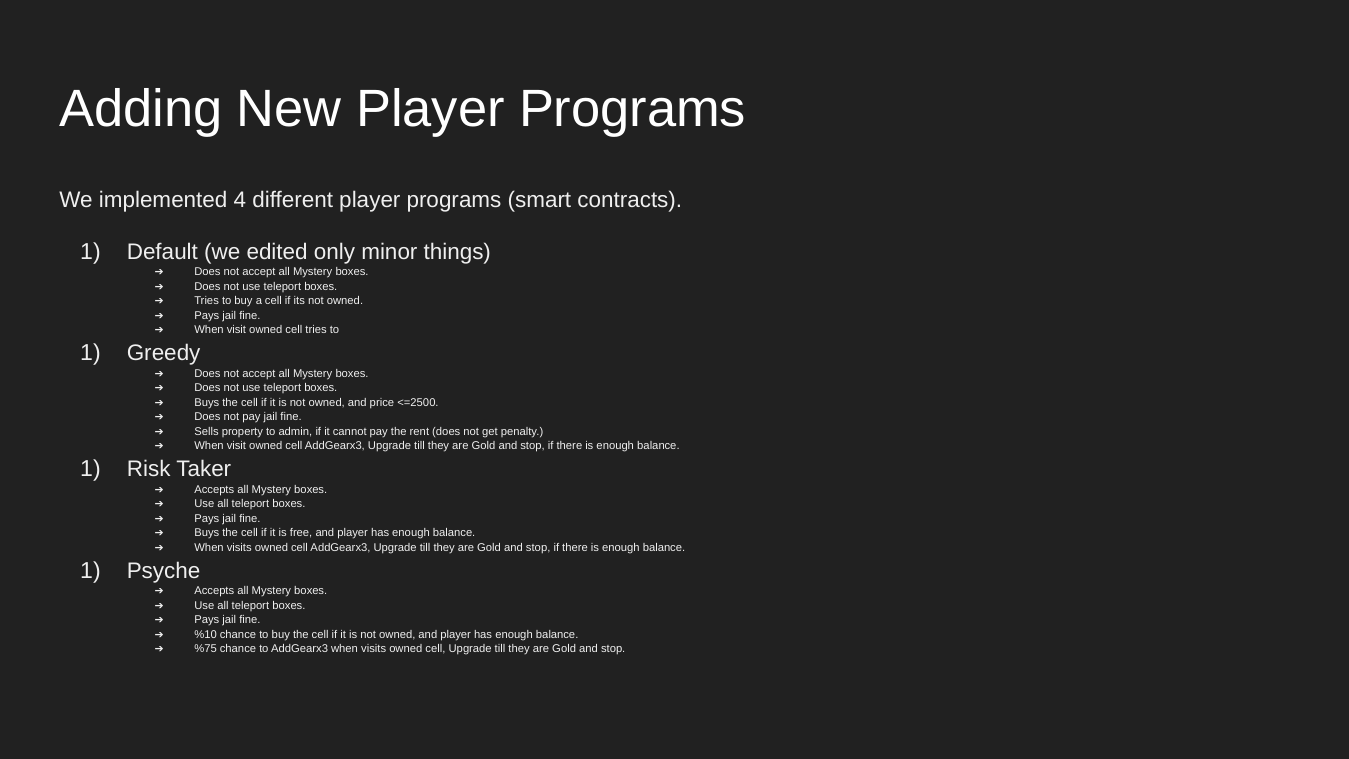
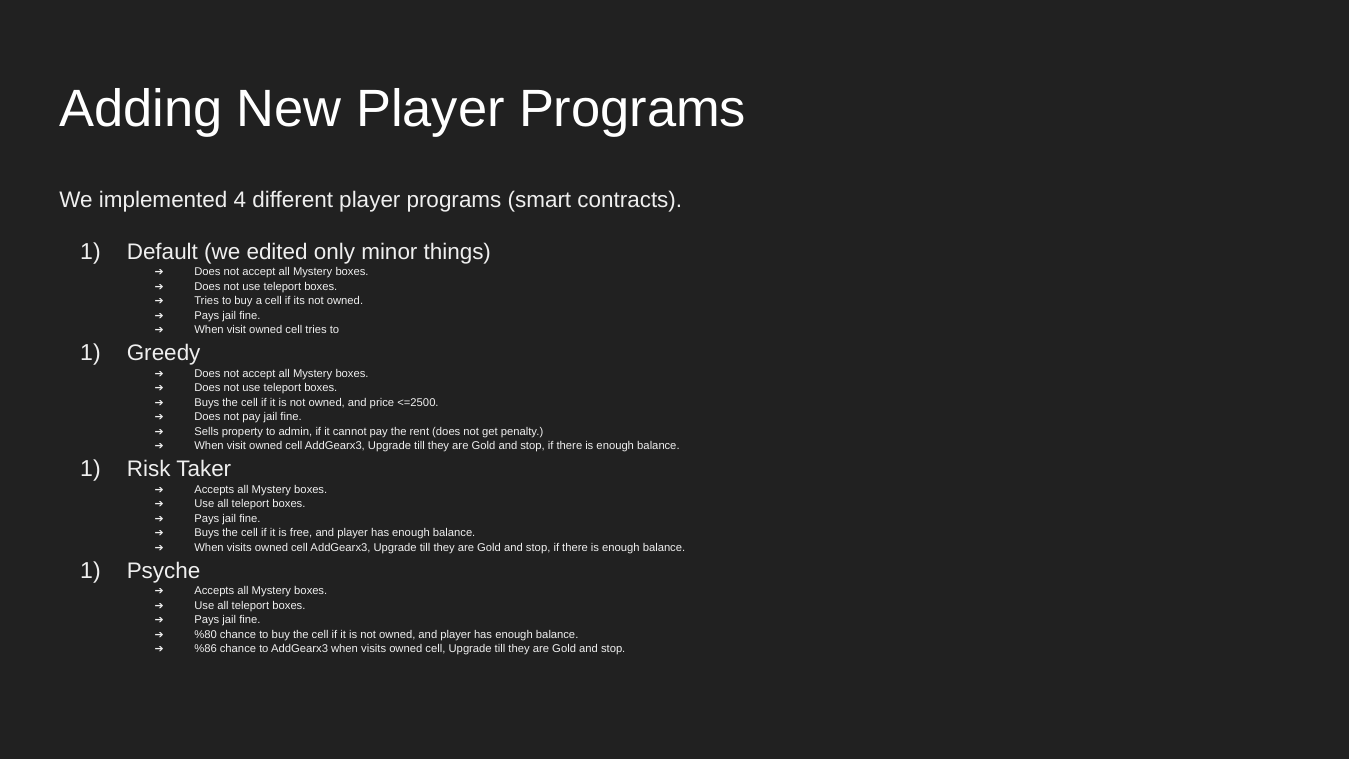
%10: %10 -> %80
%75: %75 -> %86
